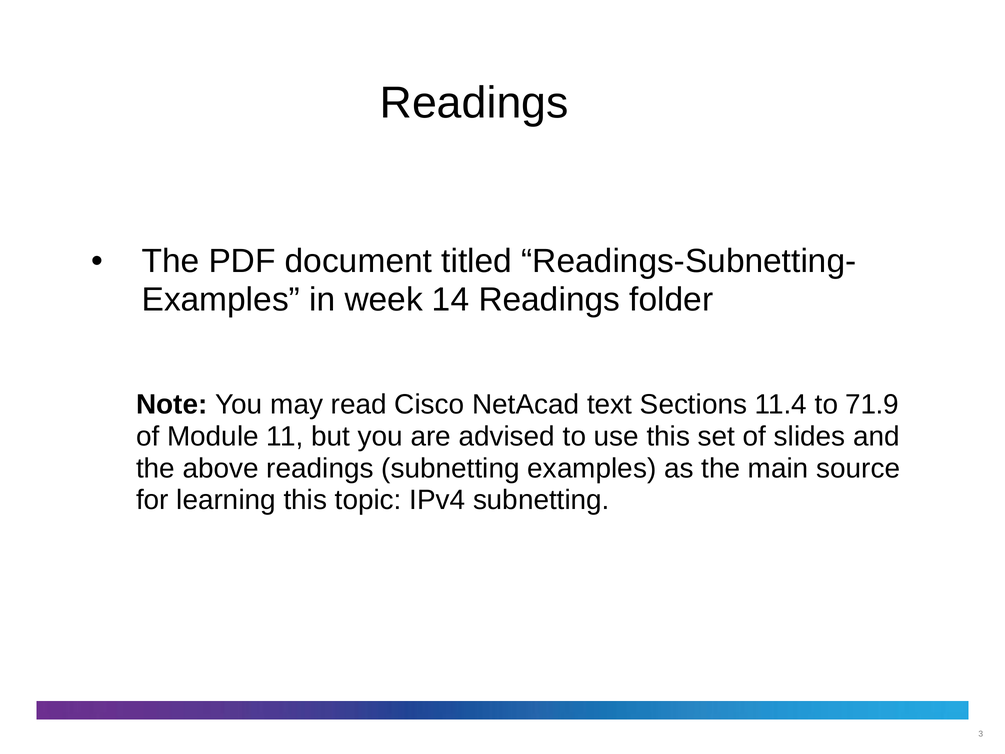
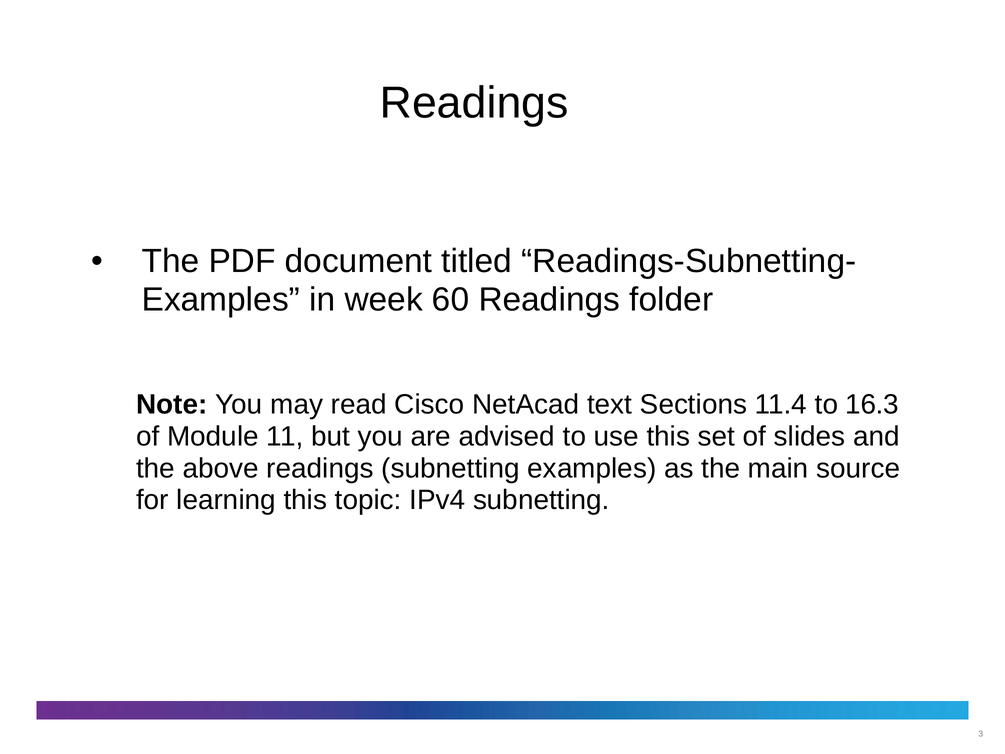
14: 14 -> 60
71.9: 71.9 -> 16.3
